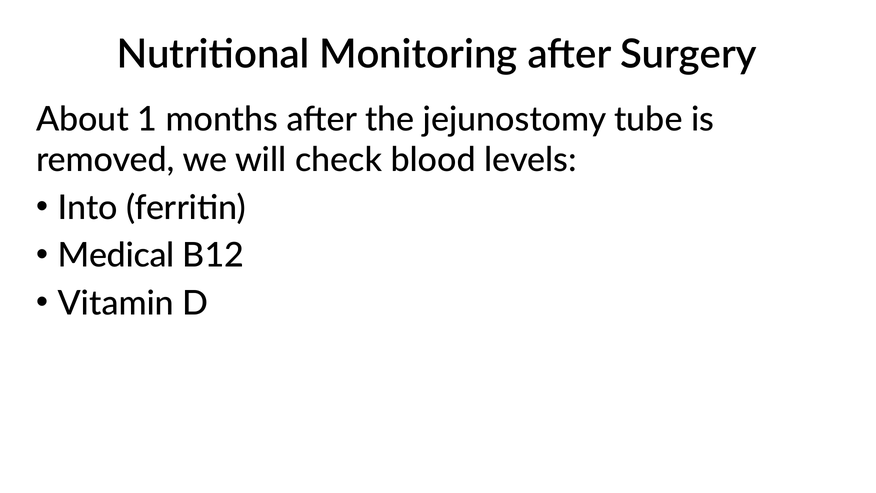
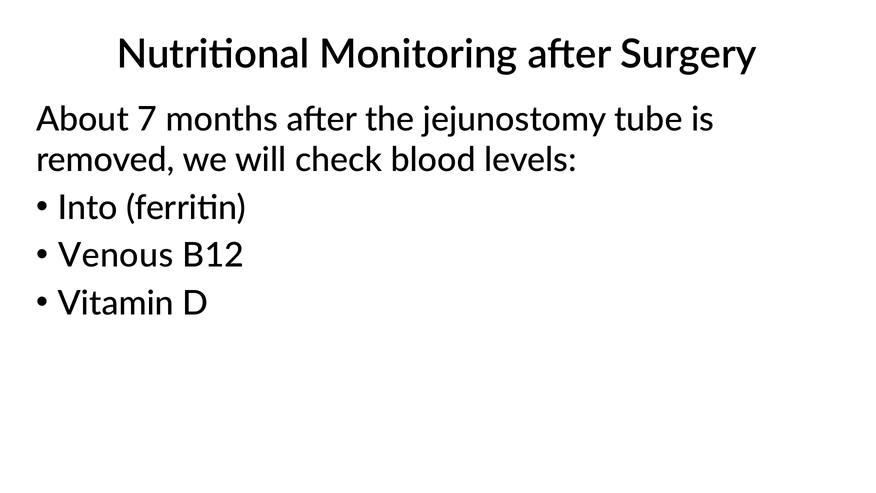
1: 1 -> 7
Medical: Medical -> Venous
